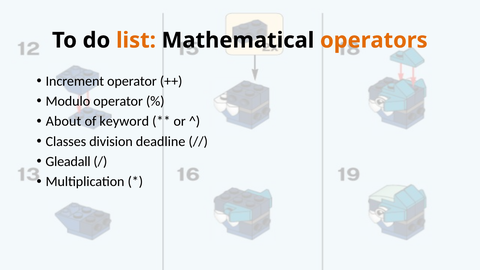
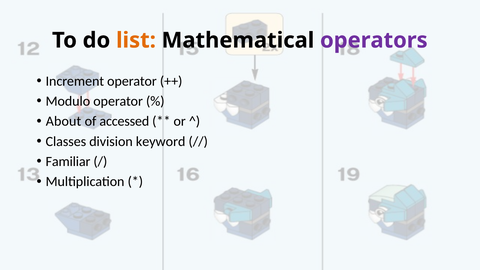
operators colour: orange -> purple
keyword: keyword -> accessed
deadline: deadline -> keyword
Gleadall: Gleadall -> Familiar
